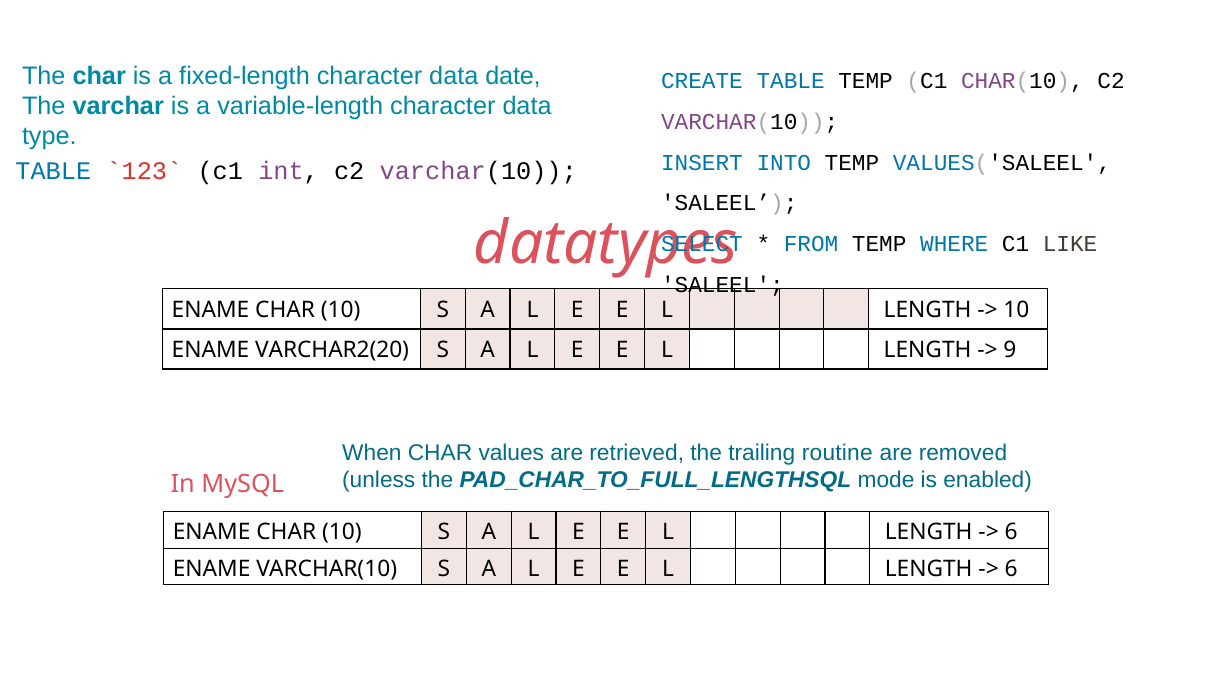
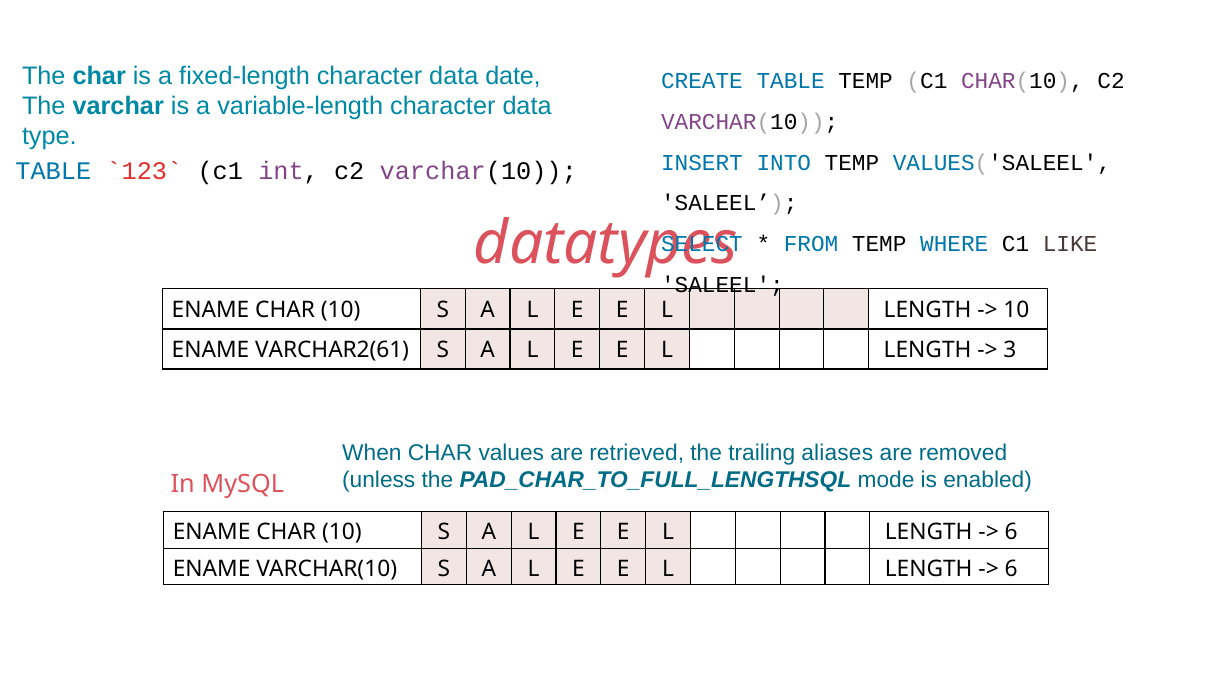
VARCHAR2(20: VARCHAR2(20 -> VARCHAR2(61
9: 9 -> 3
routine: routine -> aliases
